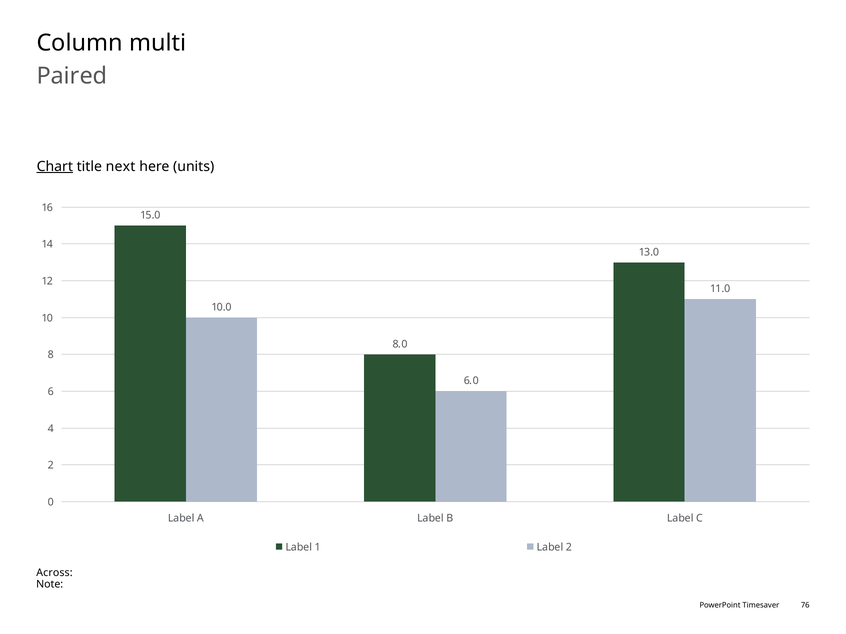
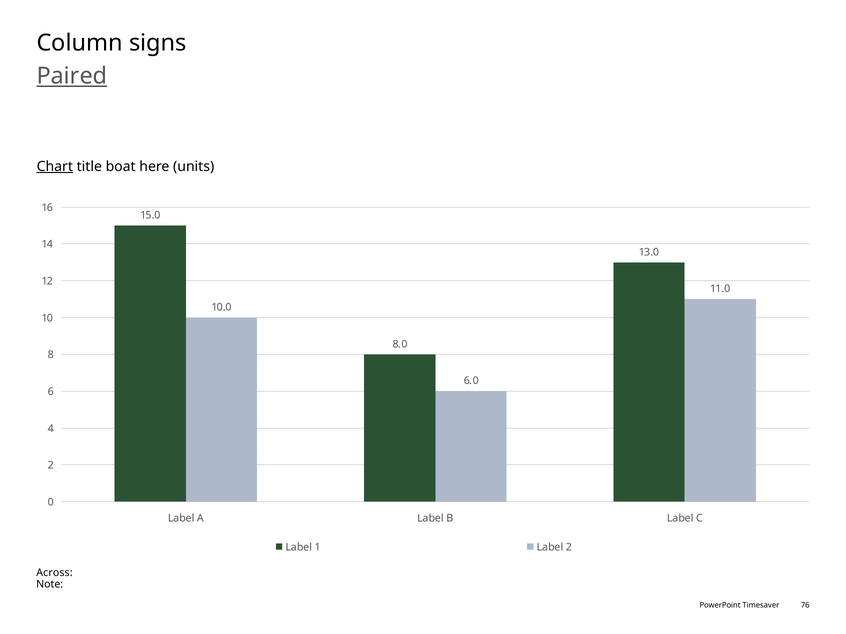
multi: multi -> signs
Paired underline: none -> present
next: next -> boat
